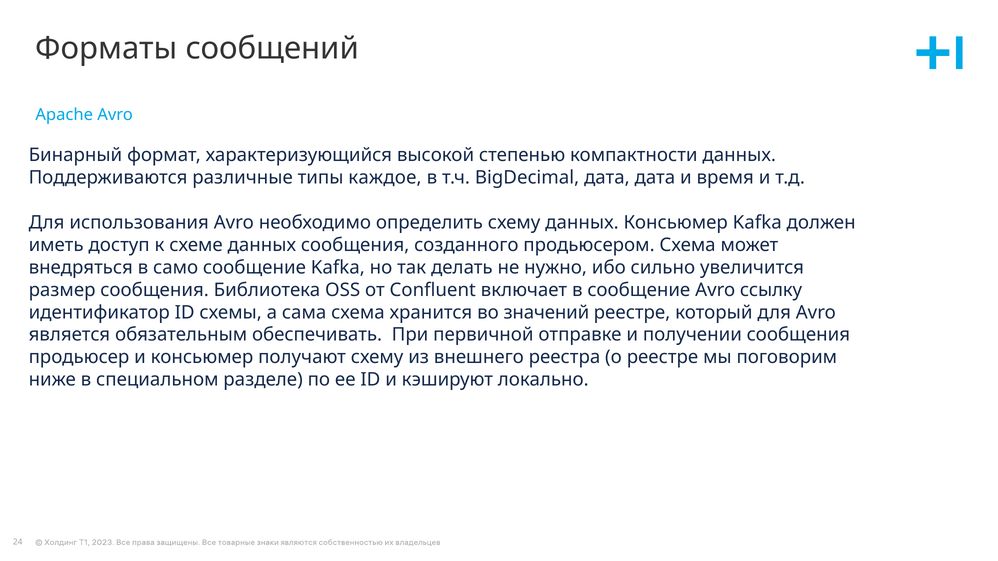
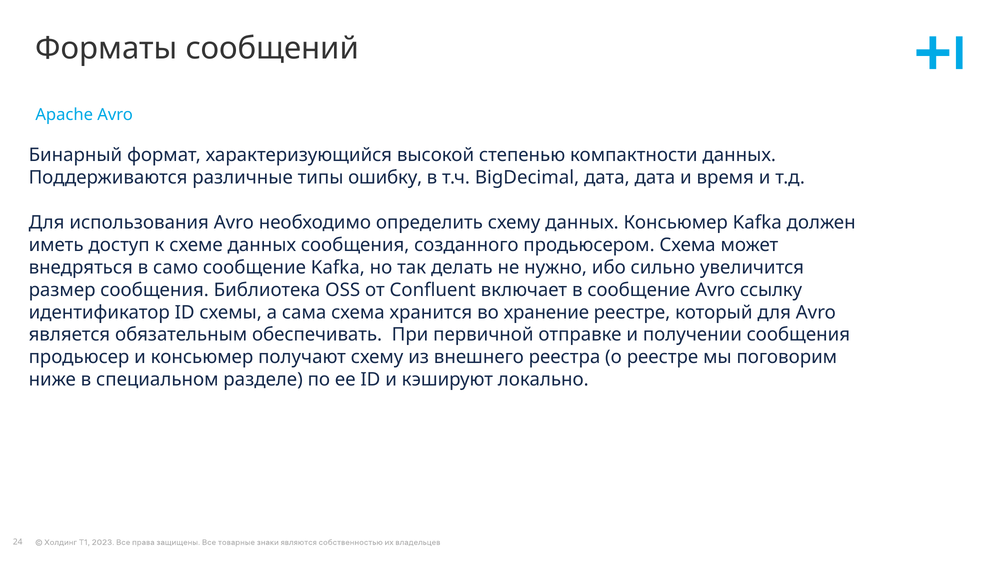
каждое: каждое -> ошибку
значений: значений -> хранение
